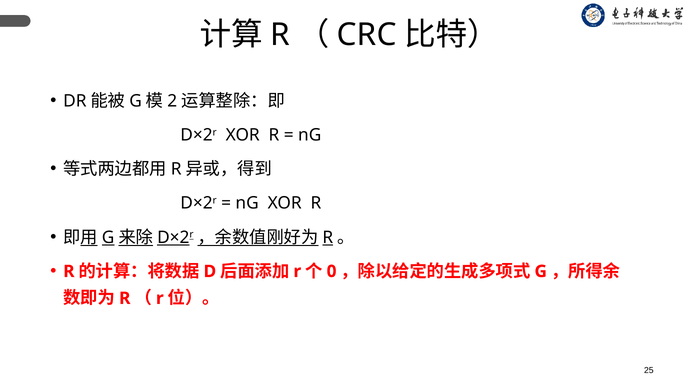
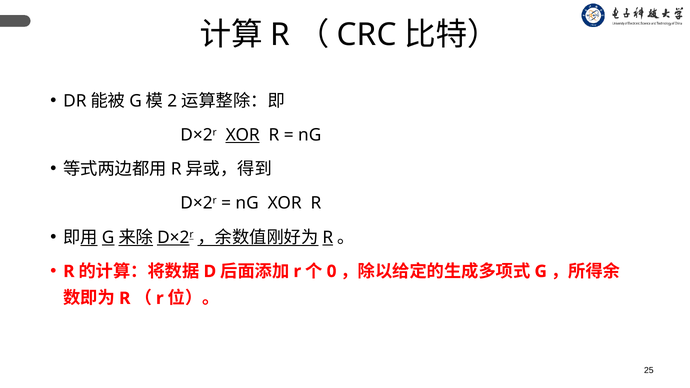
XOR at (243, 135) underline: none -> present
